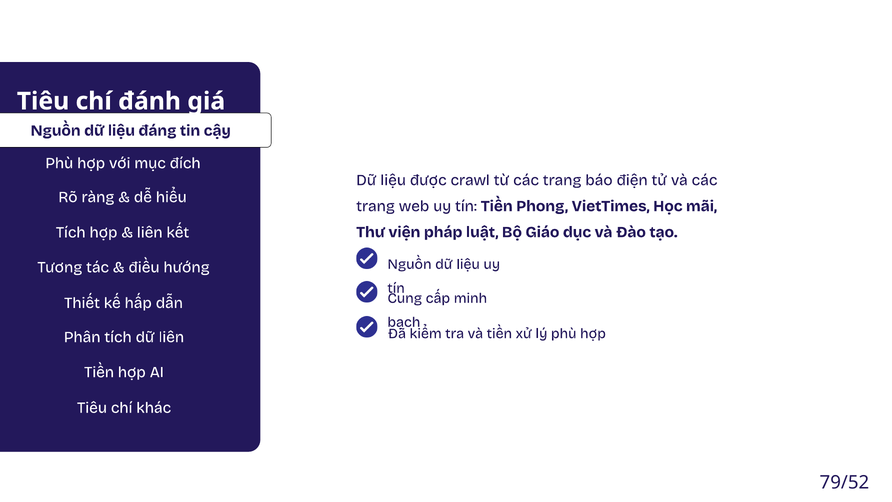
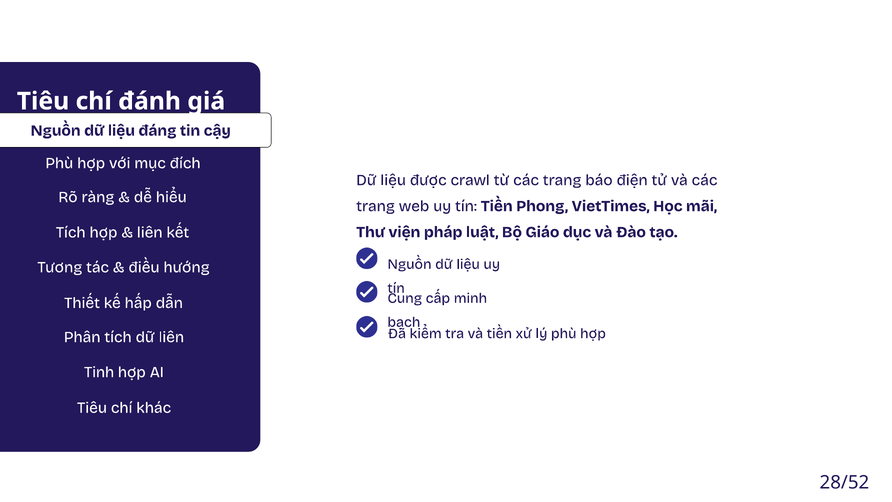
Tiền at (99, 372): Tiền -> Tinh
79/52: 79/52 -> 28/52
